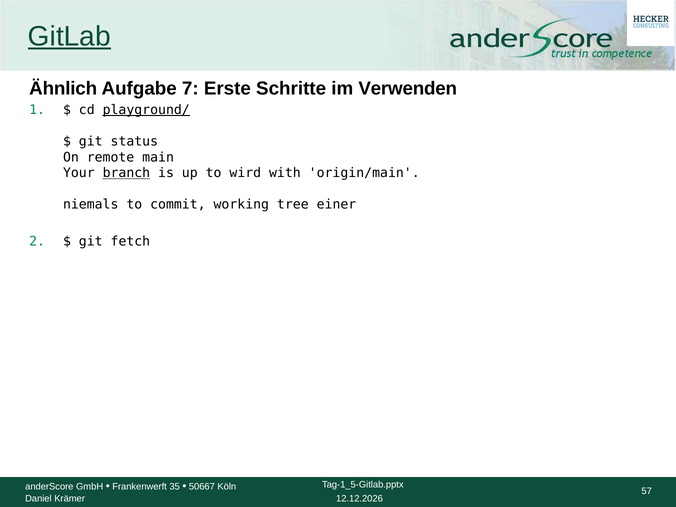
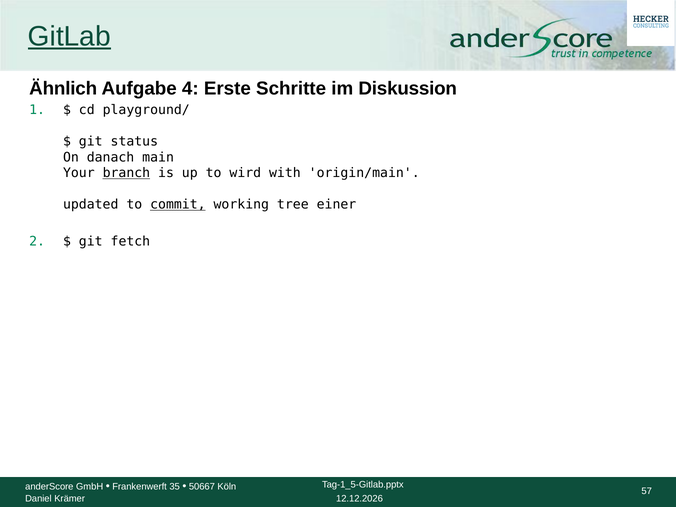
7: 7 -> 4
Verwenden: Verwenden -> Diskussion
playground/ underline: present -> none
remote: remote -> danach
niemals: niemals -> updated
commit underline: none -> present
